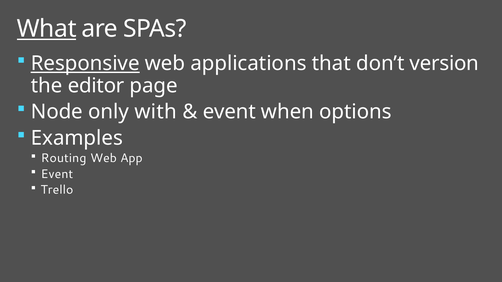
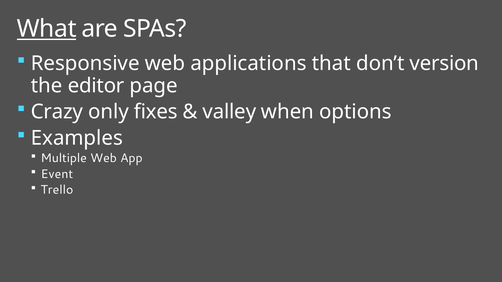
Responsive underline: present -> none
Node: Node -> Crazy
with: with -> fixes
event at (229, 112): event -> valley
Routing: Routing -> Multiple
